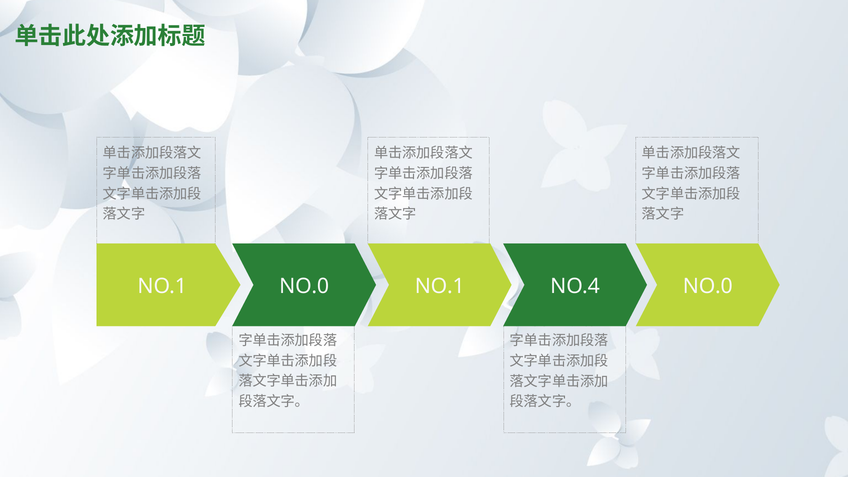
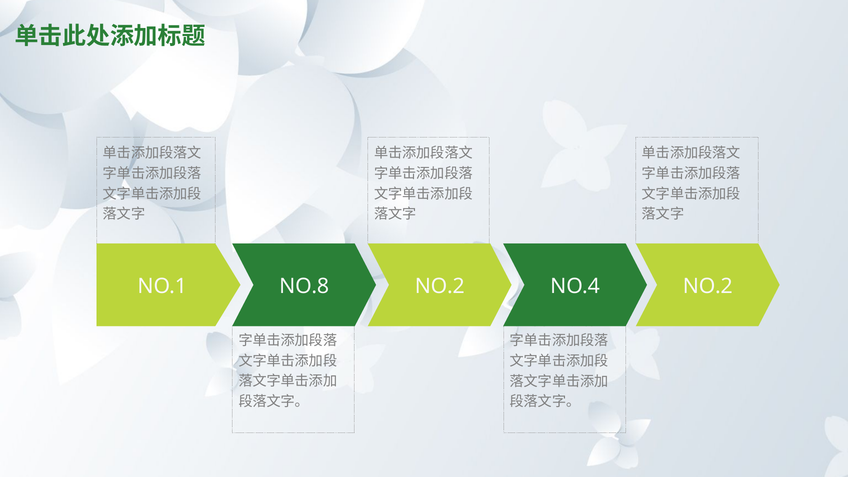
NO.0 at (304, 286): NO.0 -> NO.8
NO.1 NO.1: NO.1 -> NO.2
NO.4 NO.0: NO.0 -> NO.2
